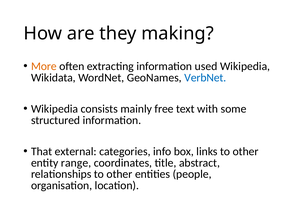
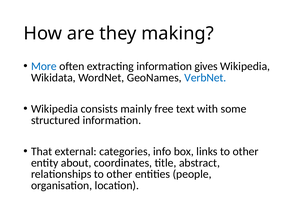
More colour: orange -> blue
used: used -> gives
range: range -> about
